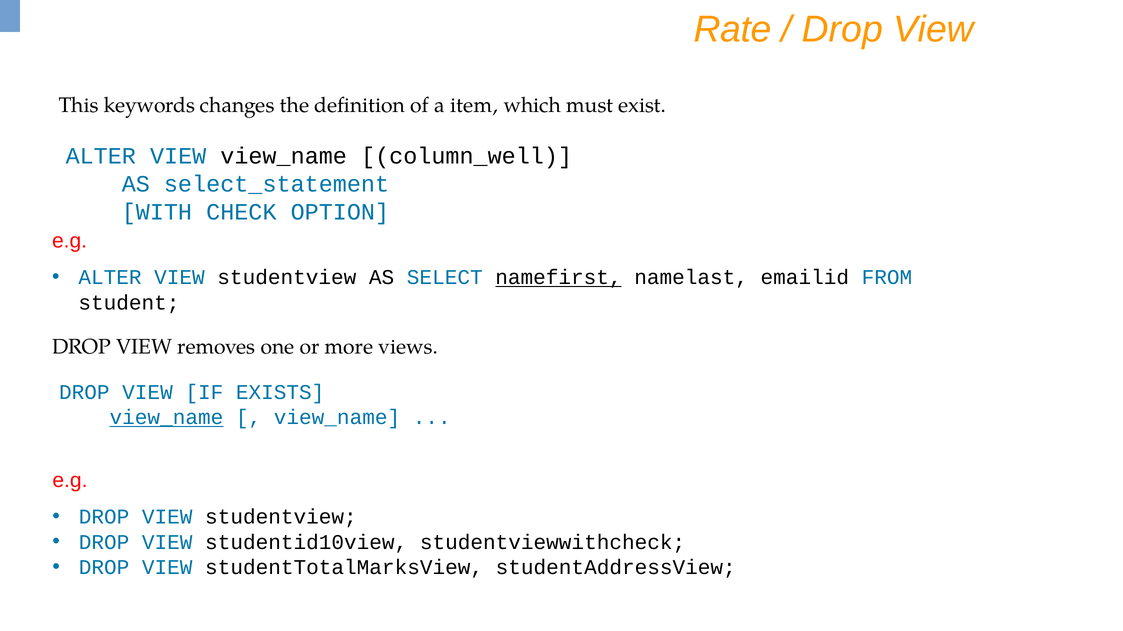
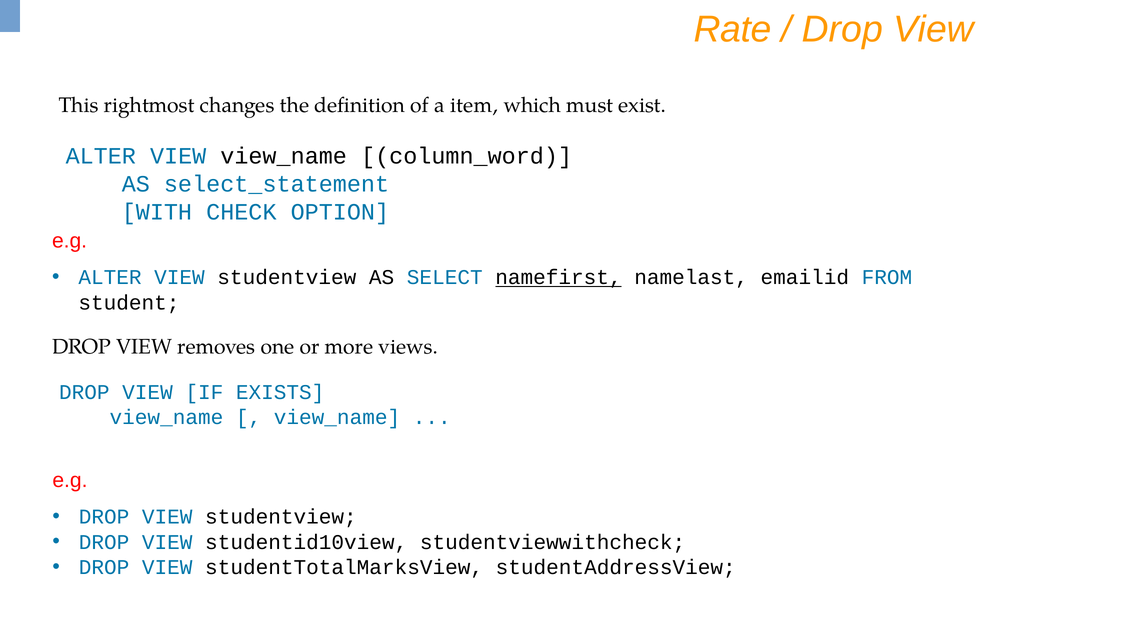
keywords: keywords -> rightmost
column_well: column_well -> column_word
view_name at (166, 418) underline: present -> none
